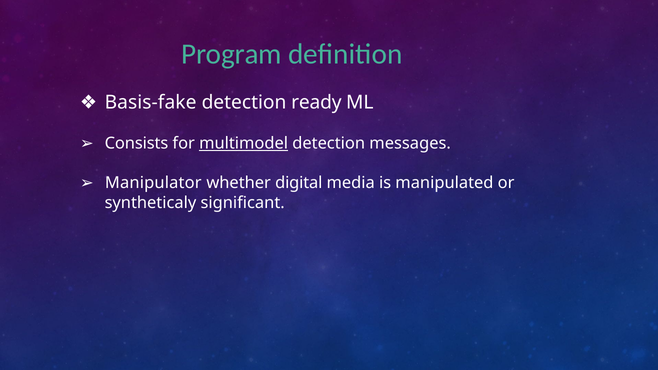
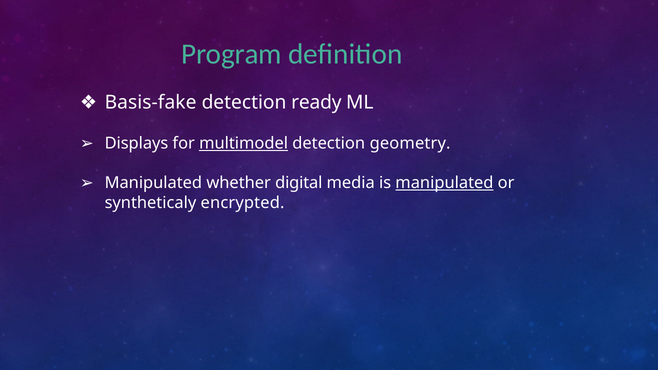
Consists: Consists -> Displays
messages: messages -> geometry
Manipulator at (153, 183): Manipulator -> Manipulated
manipulated at (444, 183) underline: none -> present
significant: significant -> encrypted
